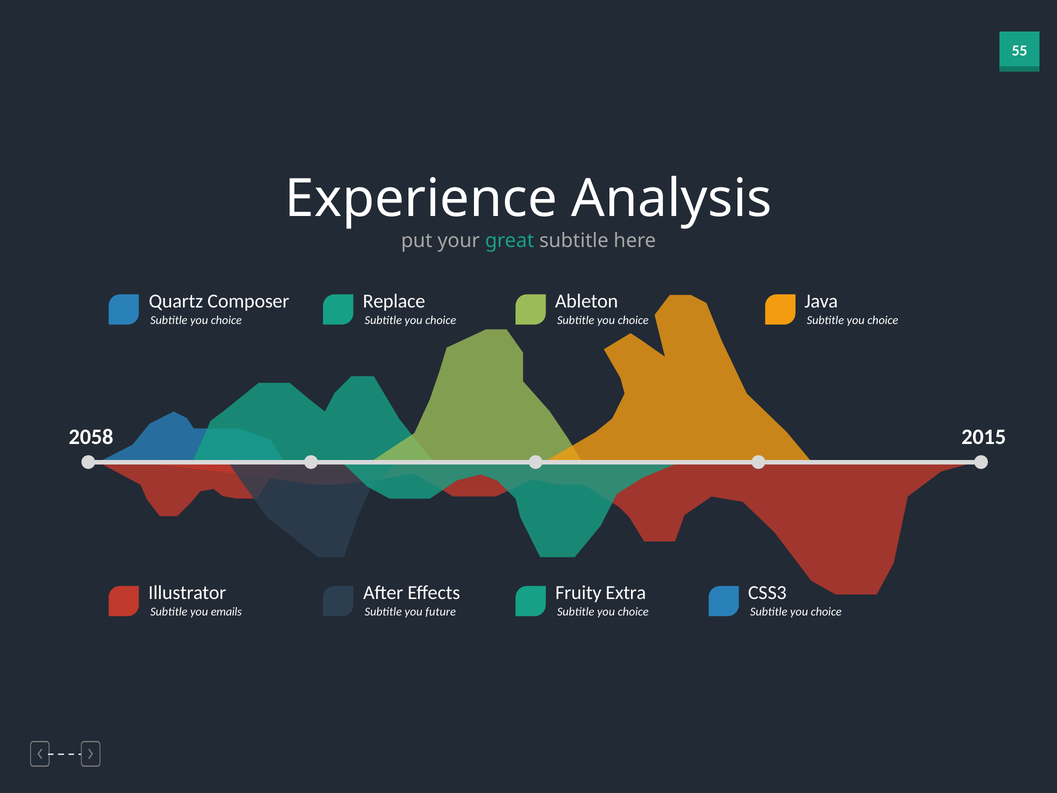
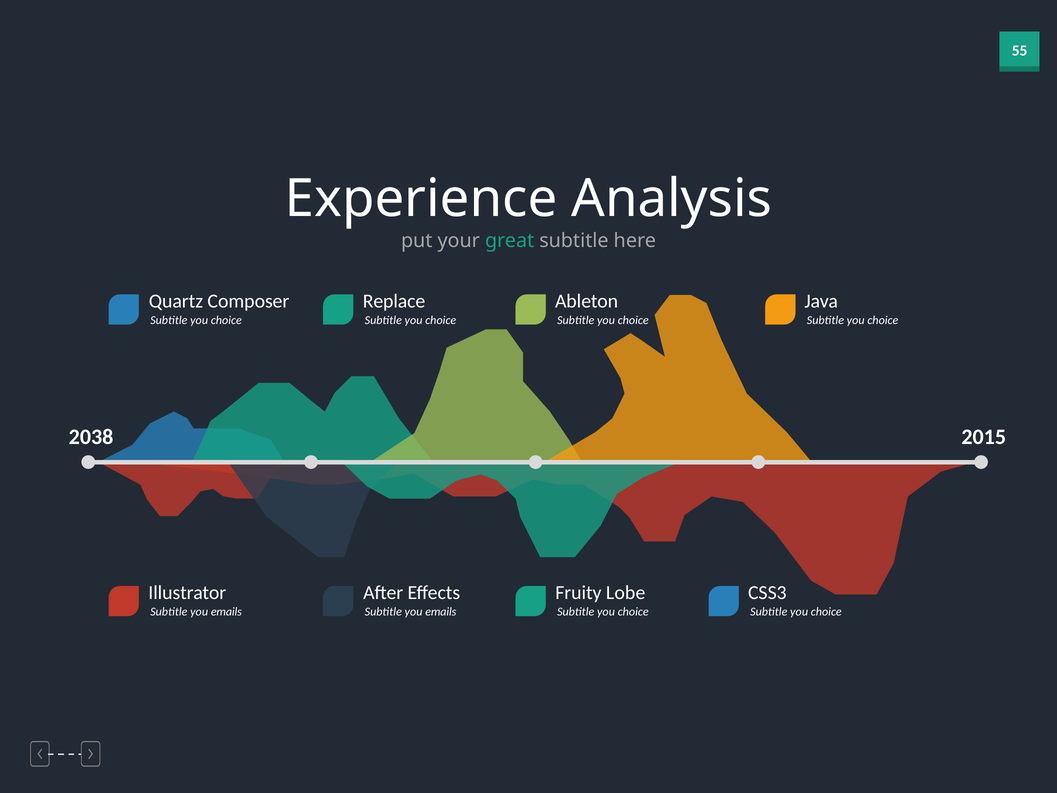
2058: 2058 -> 2038
Extra: Extra -> Lobe
future at (441, 612): future -> emails
